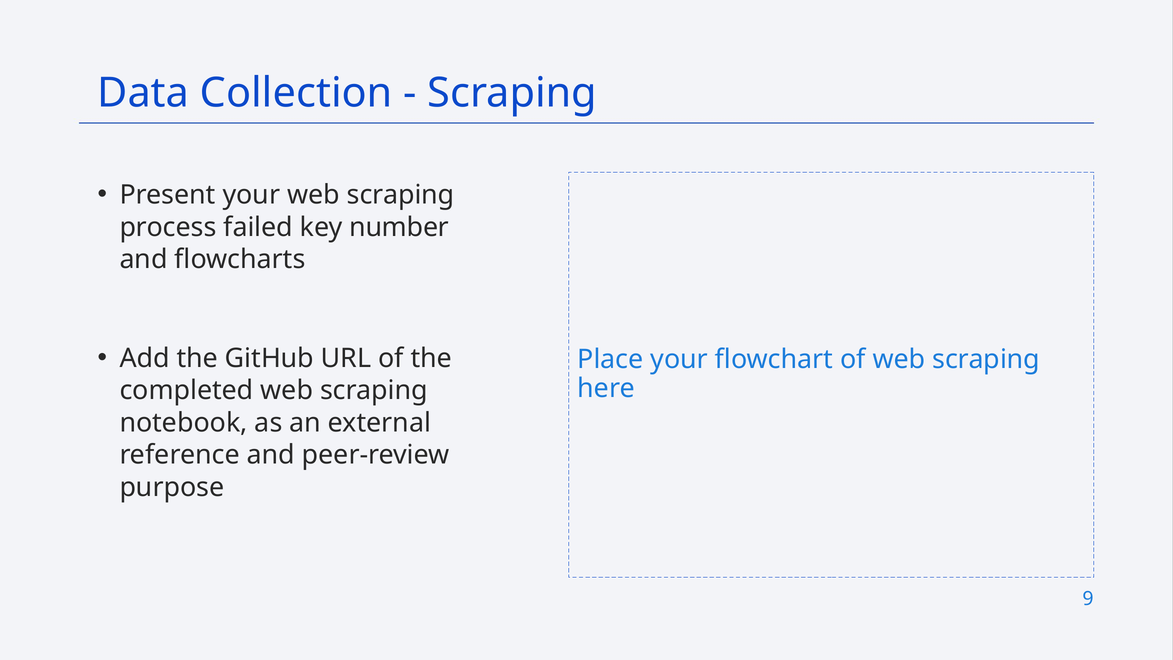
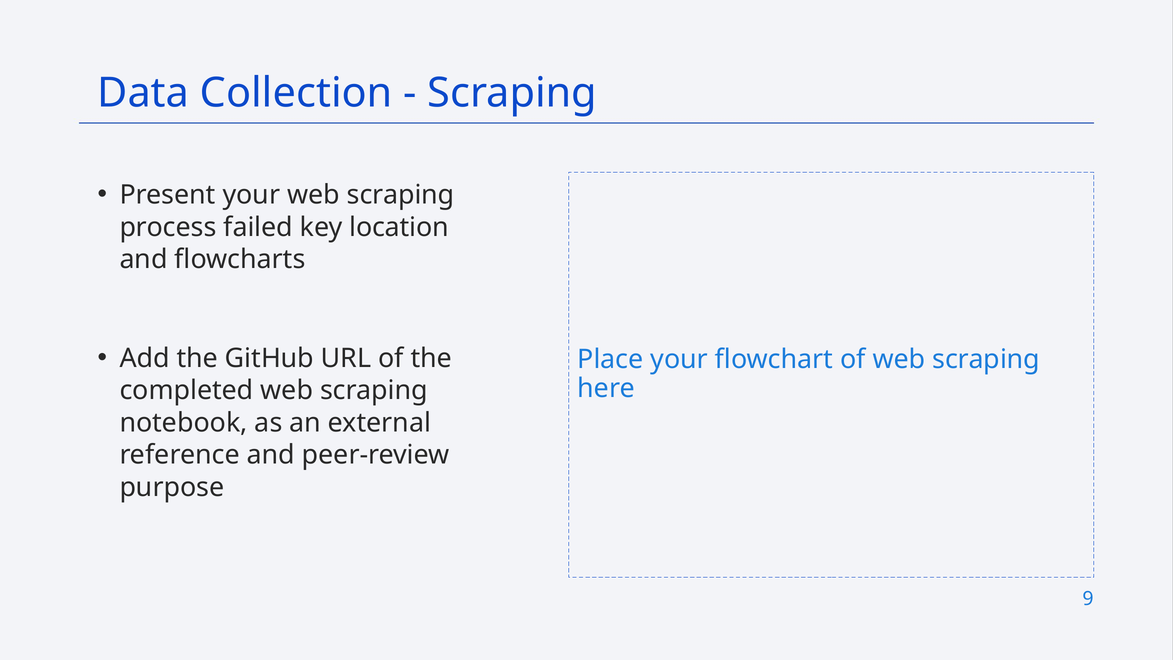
number: number -> location
